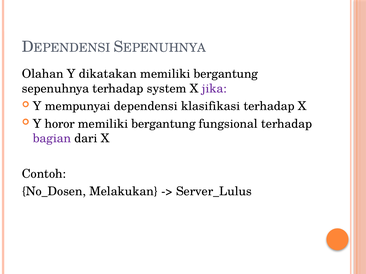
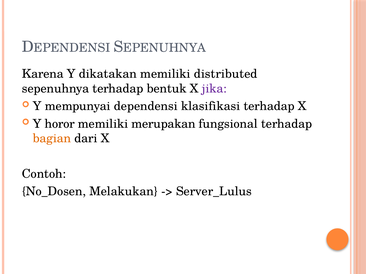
Olahan: Olahan -> Karena
dikatakan memiliki bergantung: bergantung -> distributed
system: system -> bentuk
bergantung at (163, 124): bergantung -> merupakan
bagian colour: purple -> orange
